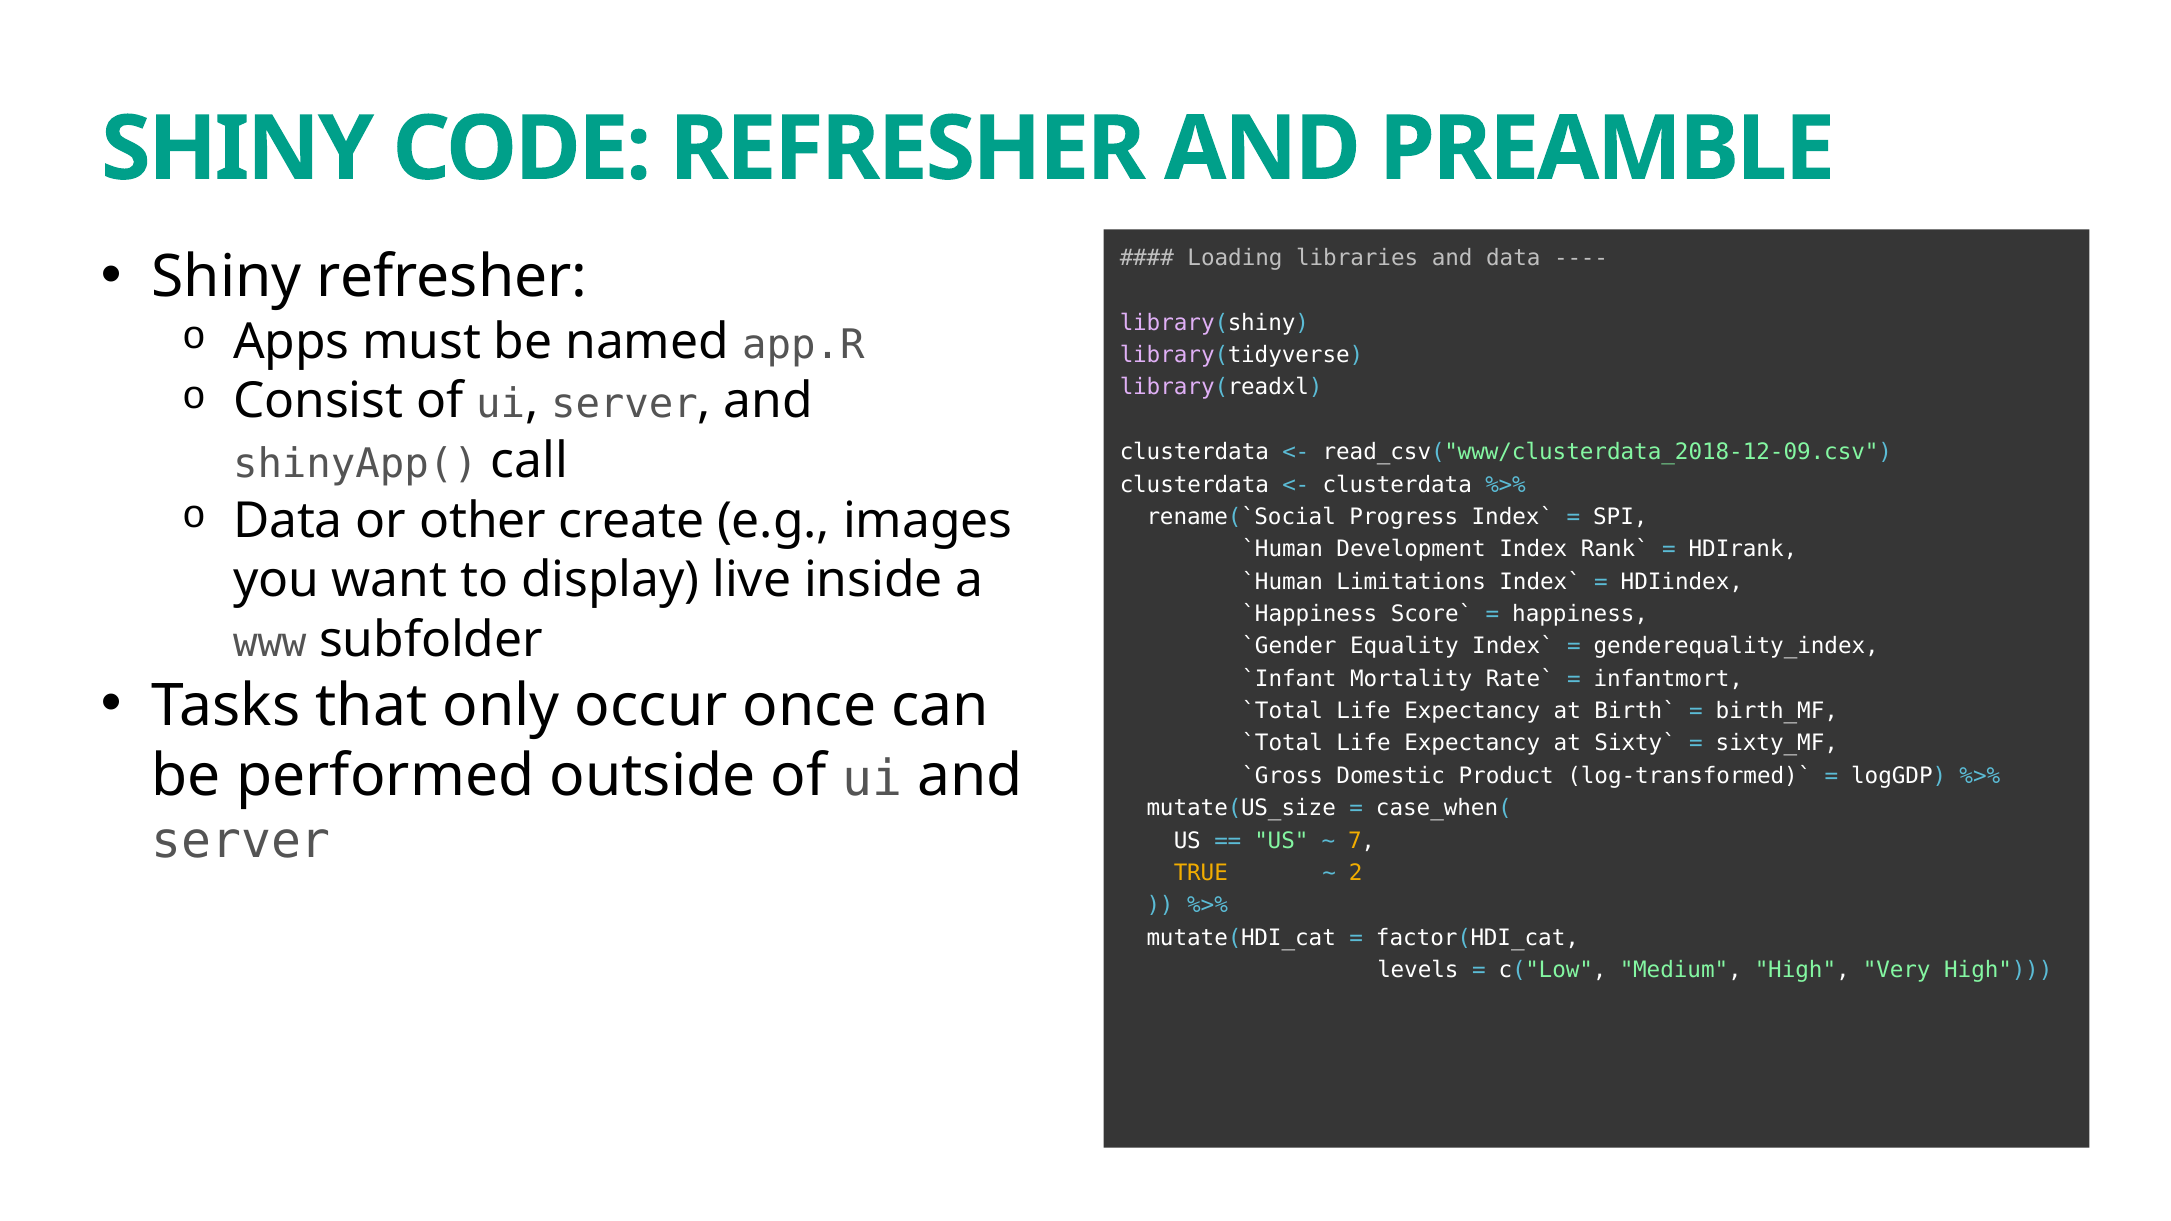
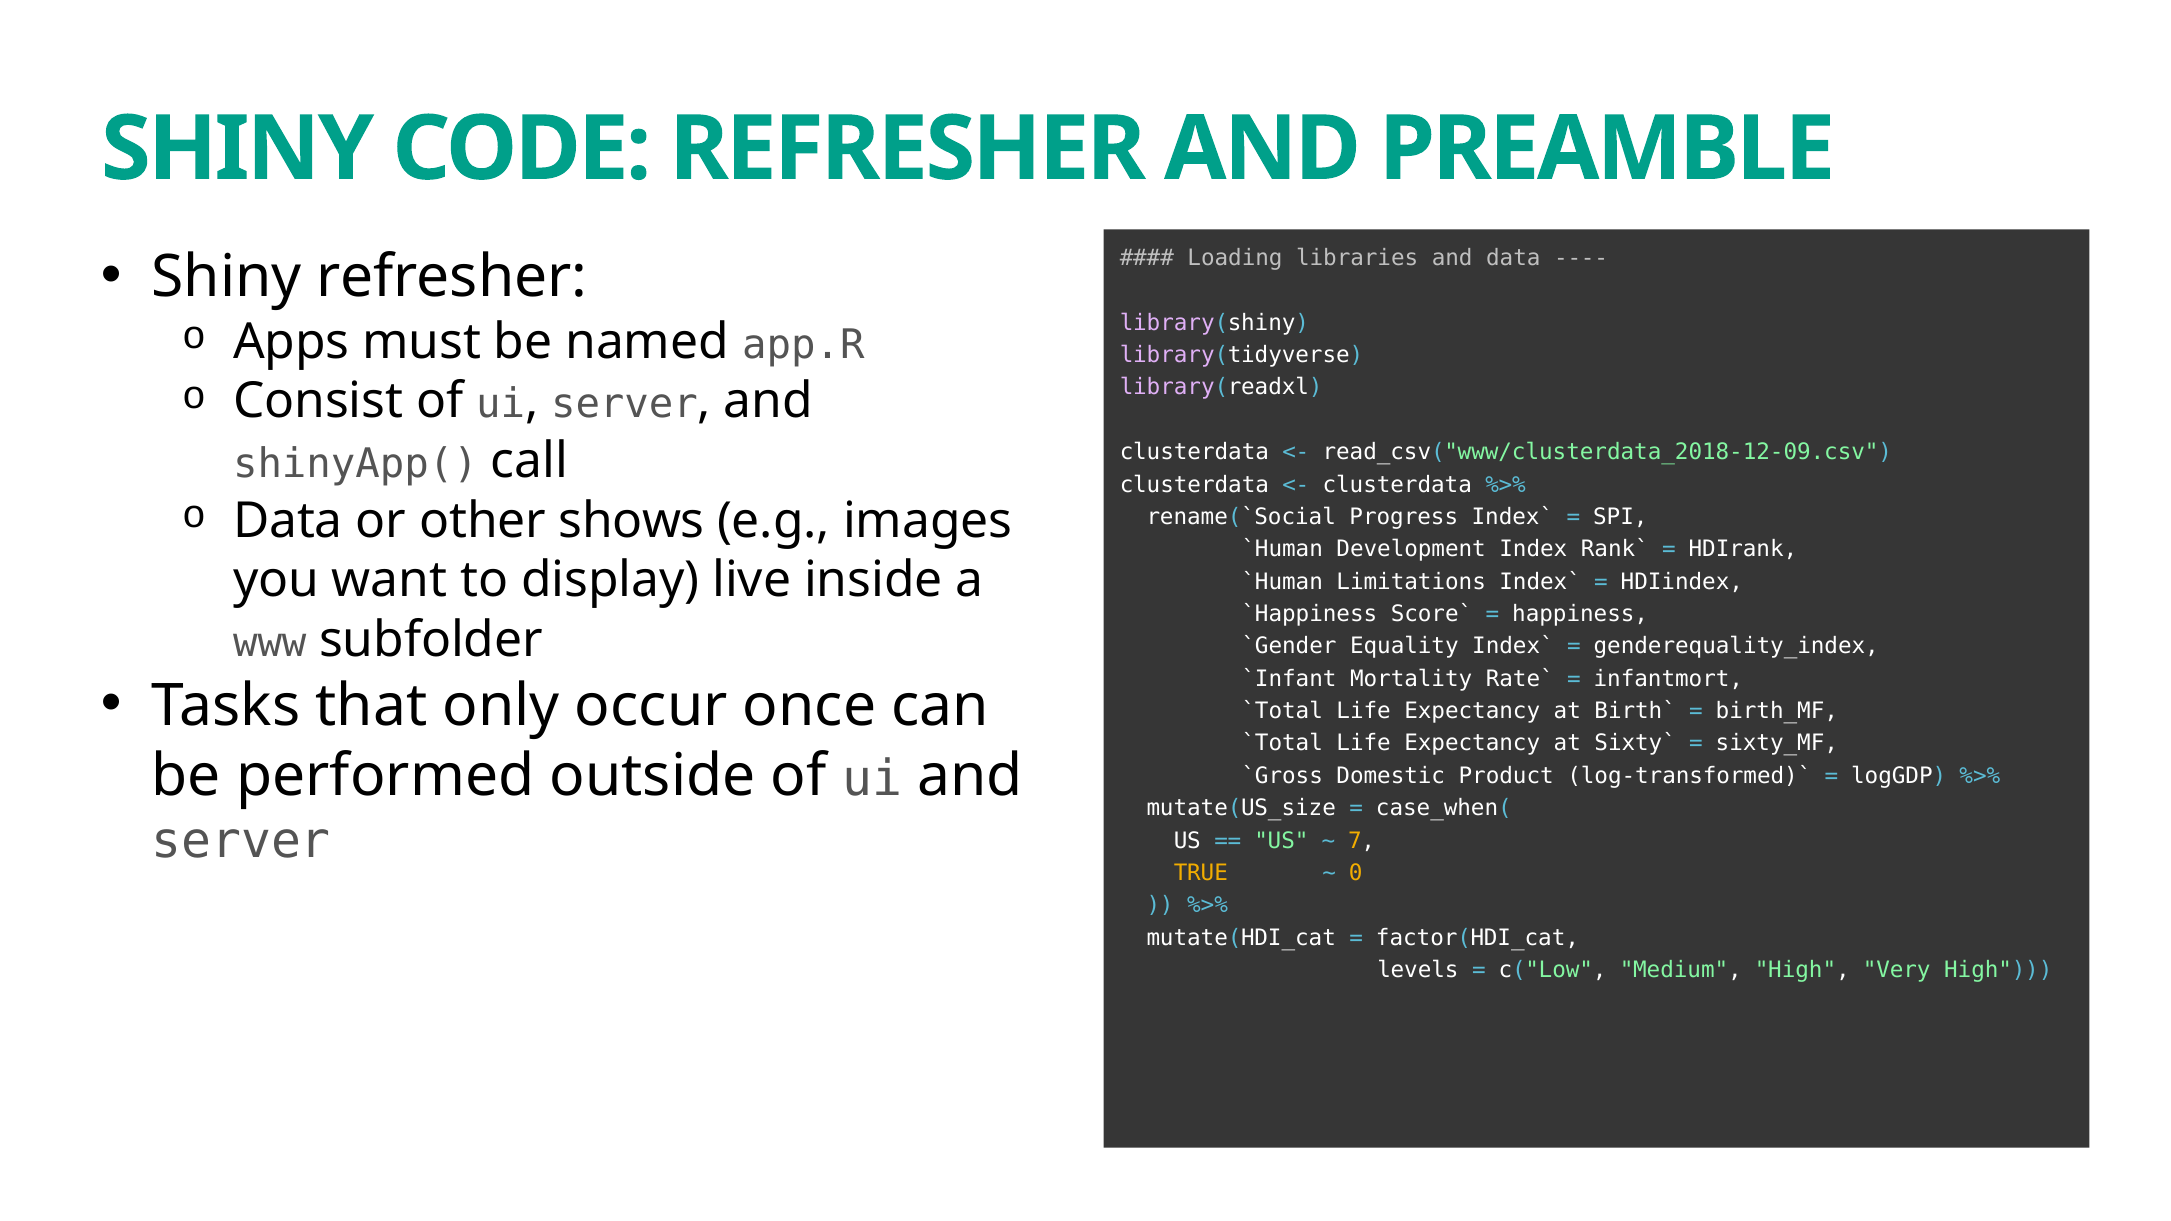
create: create -> shows
2: 2 -> 0
